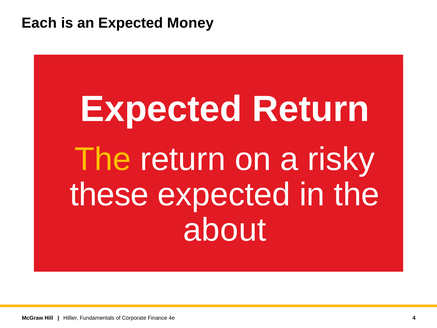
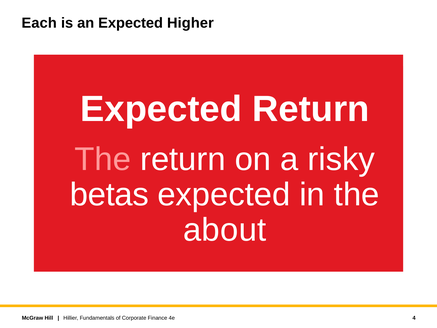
Money: Money -> Higher
The at (103, 159) colour: yellow -> pink
these: these -> betas
